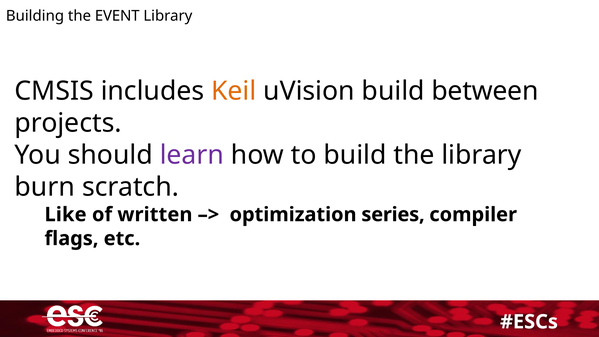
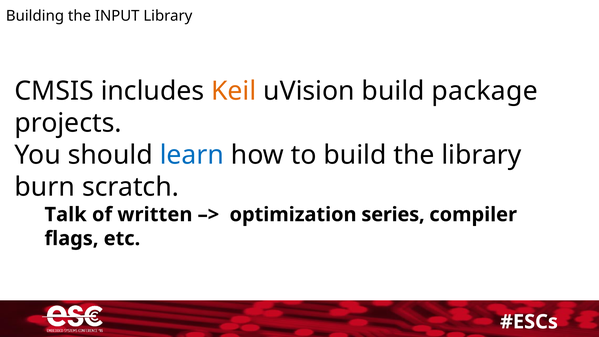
EVENT: EVENT -> INPUT
between: between -> package
learn colour: purple -> blue
Like: Like -> Talk
